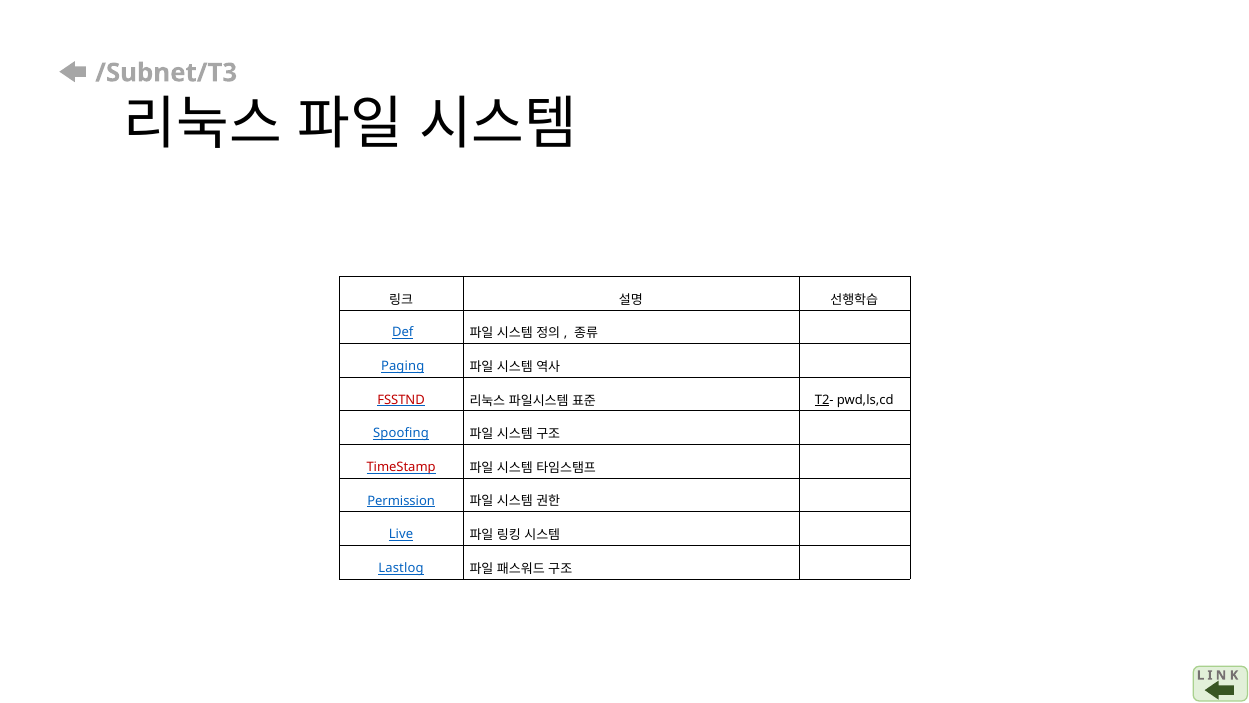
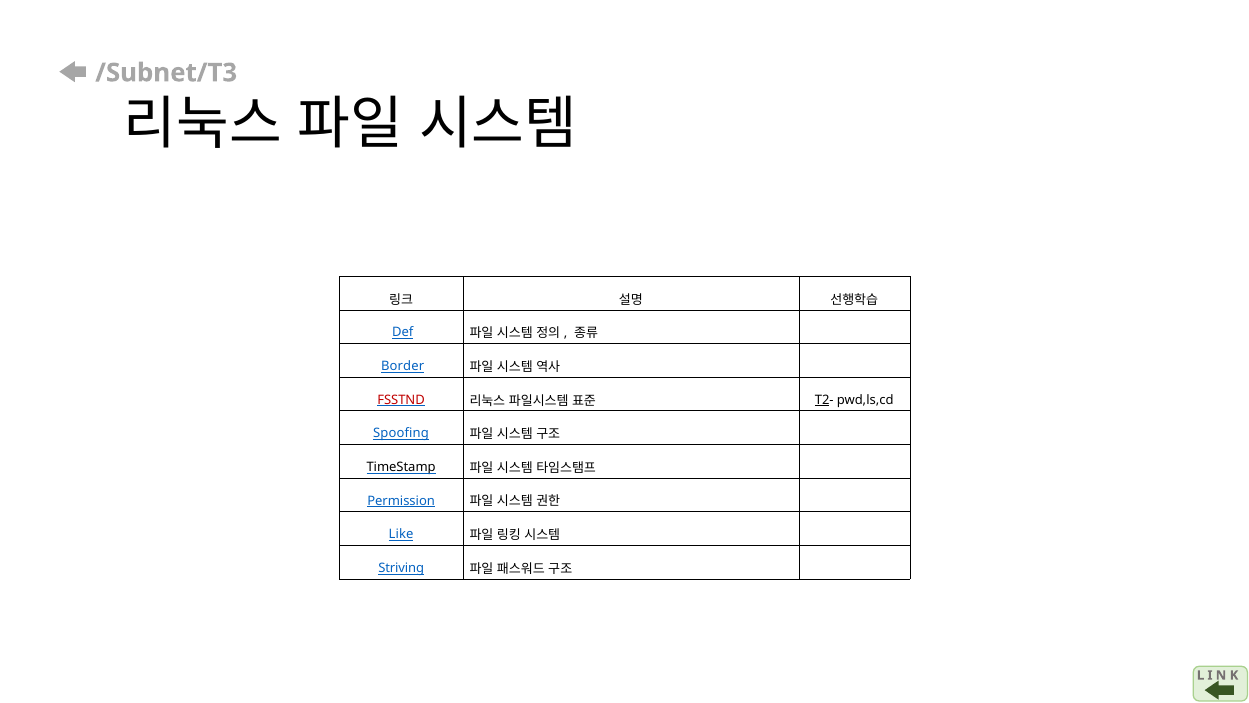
Paging: Paging -> Border
TimeStamp colour: red -> black
Live: Live -> Like
Lastlog: Lastlog -> Striving
